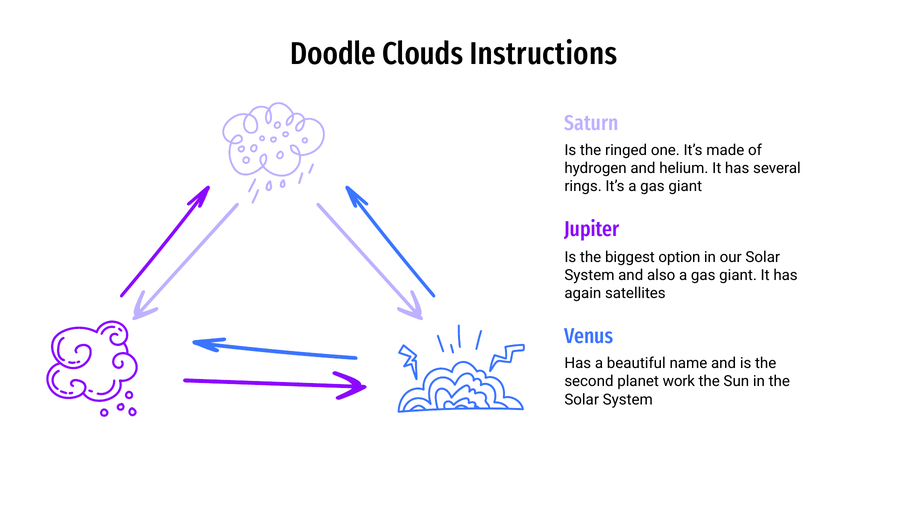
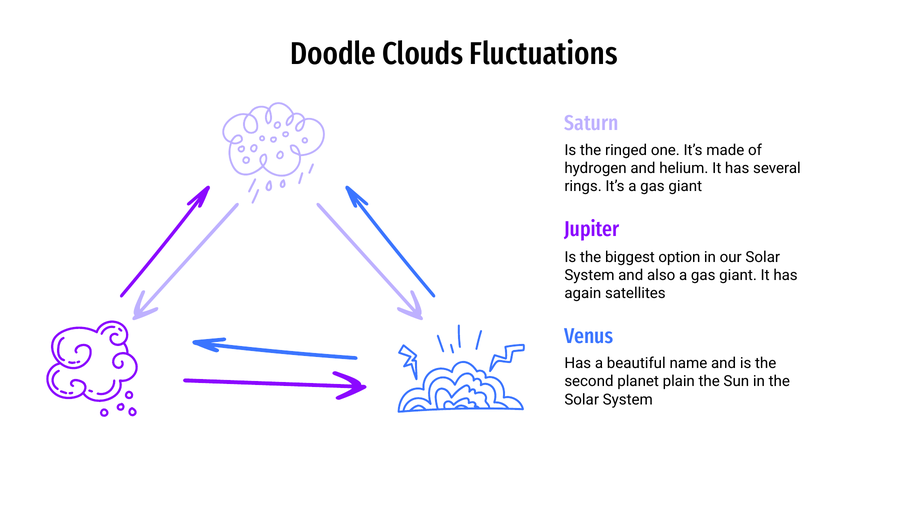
Instructions: Instructions -> Fluctuations
work: work -> plain
